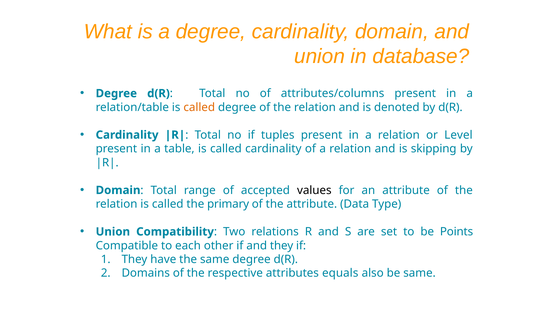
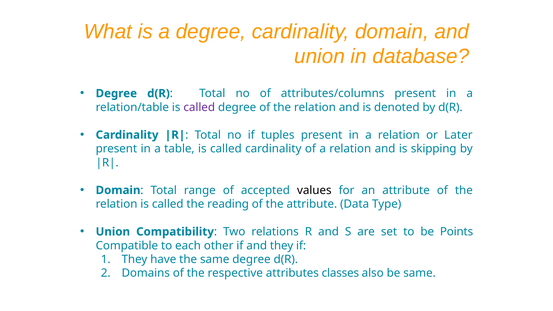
called at (199, 107) colour: orange -> purple
Level: Level -> Later
primary: primary -> reading
equals: equals -> classes
